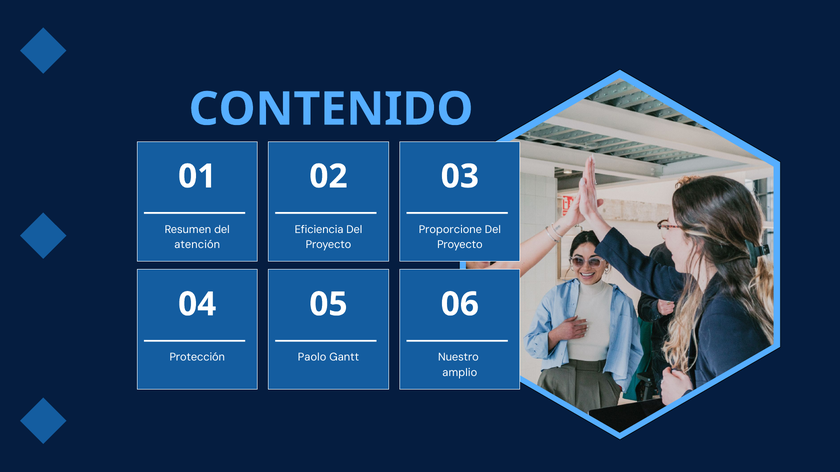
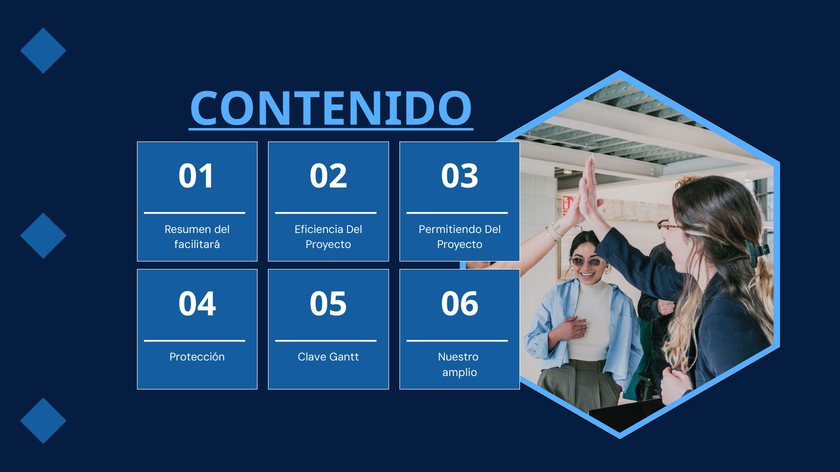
CONTENIDO underline: none -> present
Proporcione: Proporcione -> Permitiendo
atención: atención -> facilitará
Paolo: Paolo -> Clave
